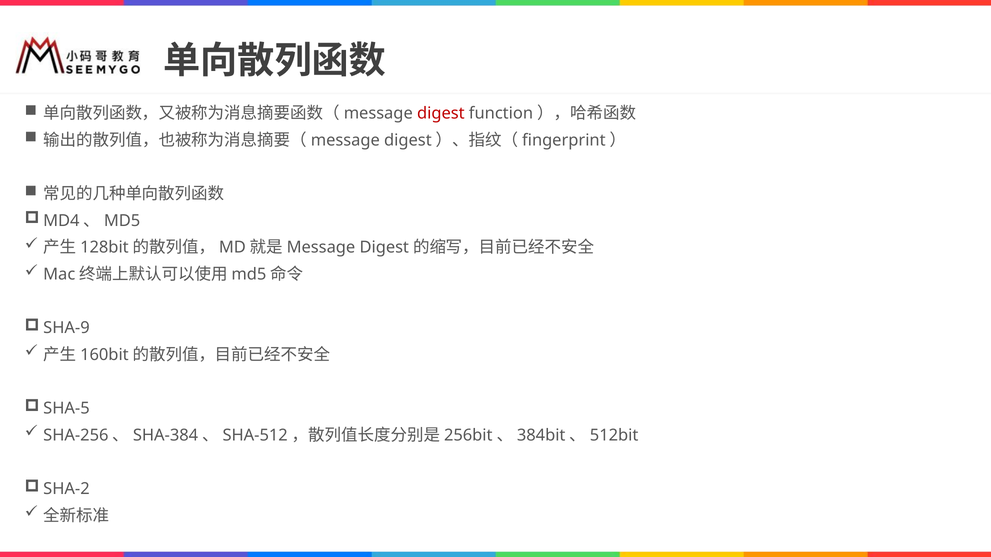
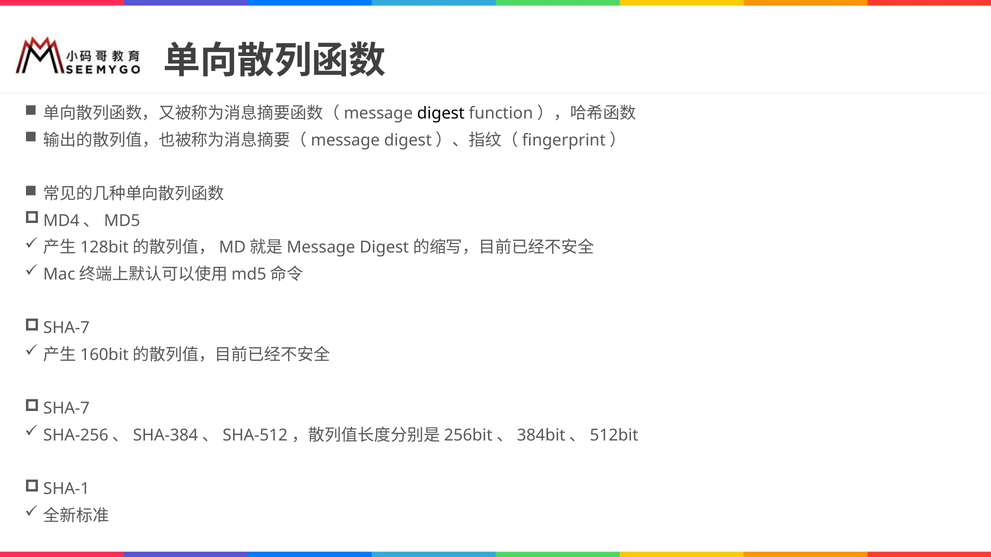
digest colour: red -> black
SHA-9 at (66, 328): SHA-9 -> SHA-7
SHA-5 at (66, 409): SHA-5 -> SHA-7
SHA-2: SHA-2 -> SHA-1
